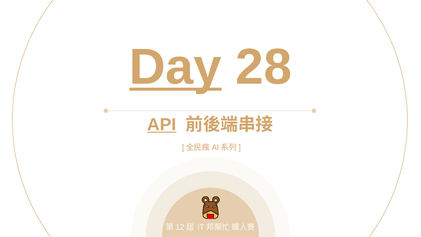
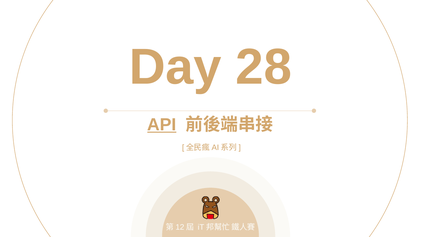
Day underline: present -> none
